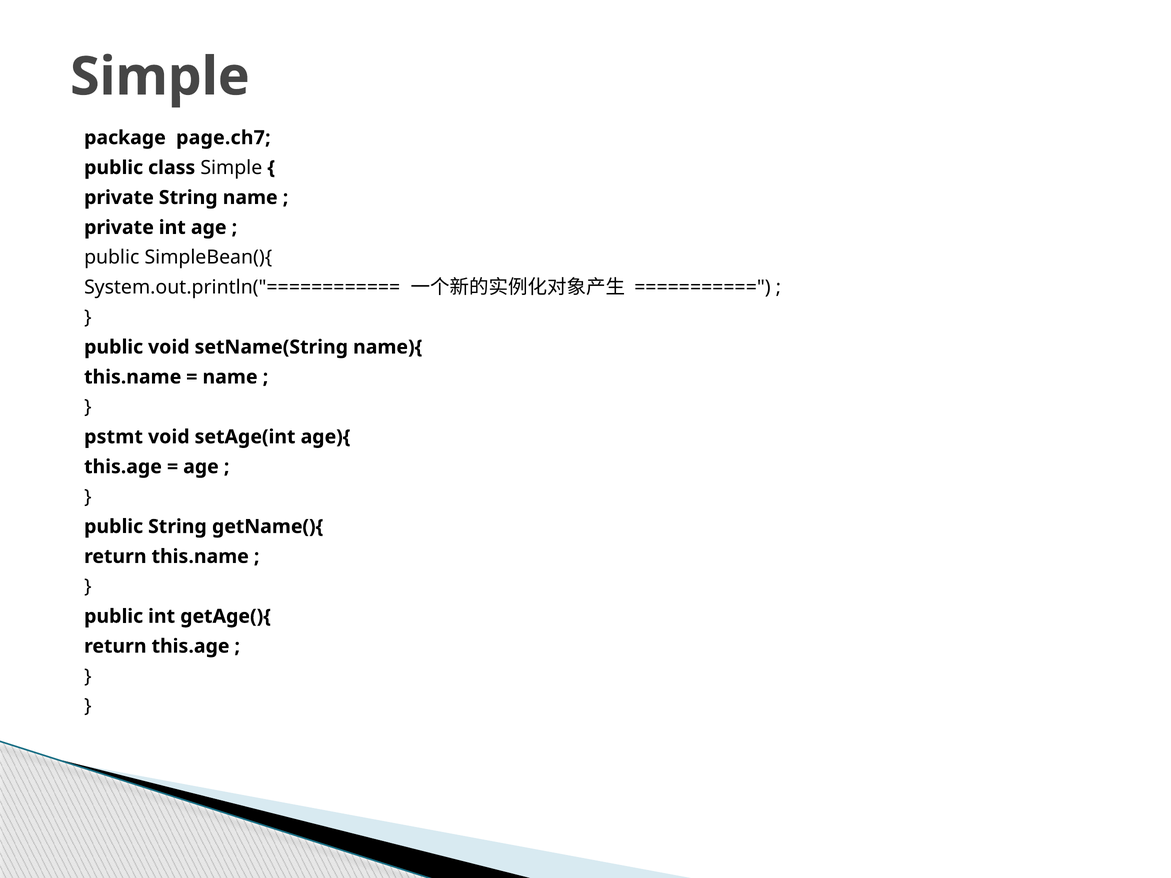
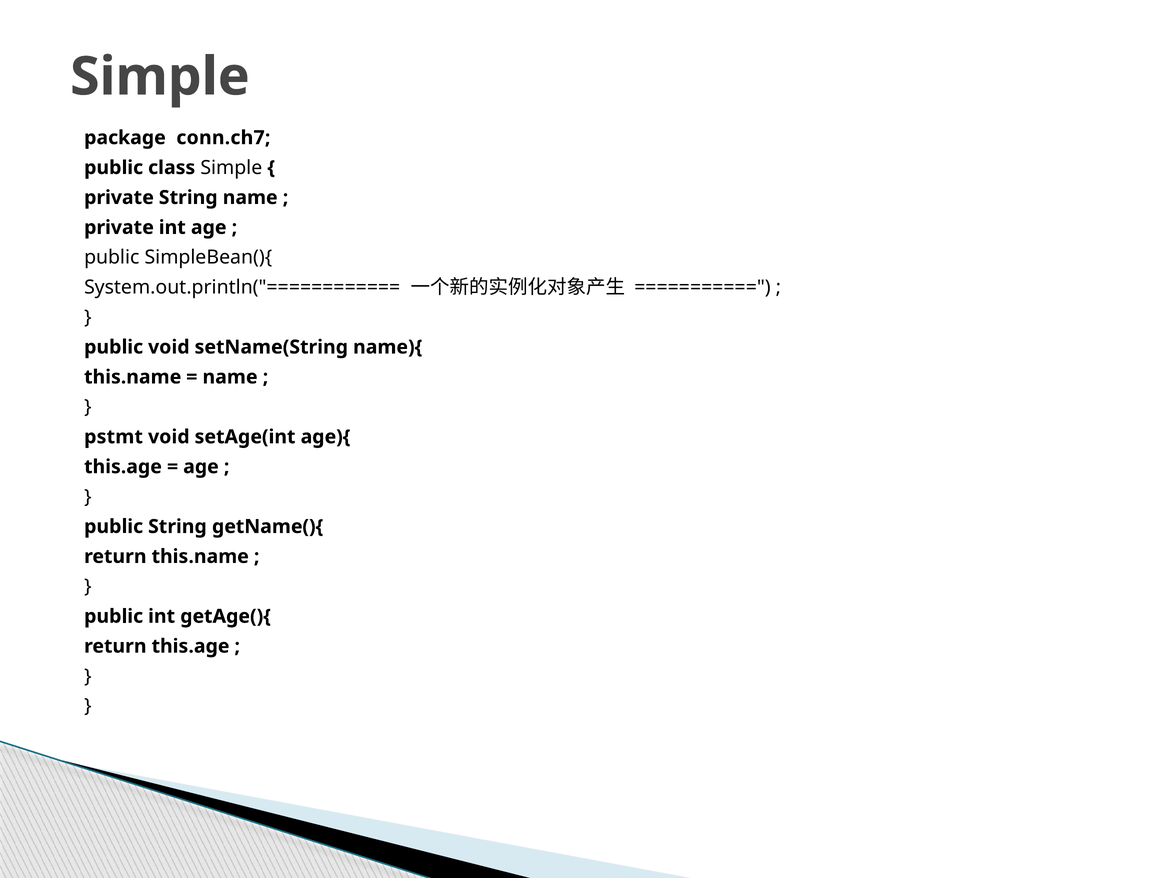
page.ch7: page.ch7 -> conn.ch7
